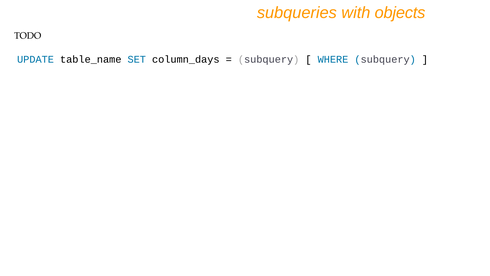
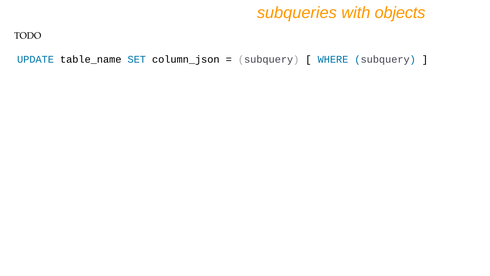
column_days: column_days -> column_json
